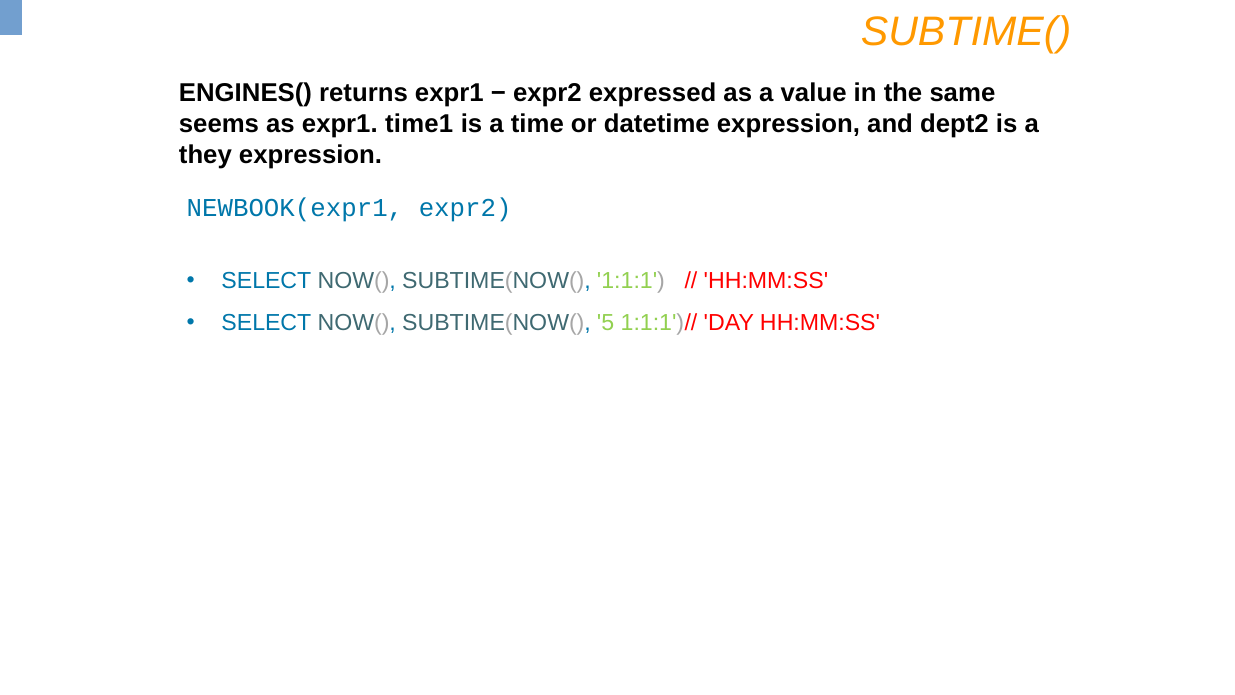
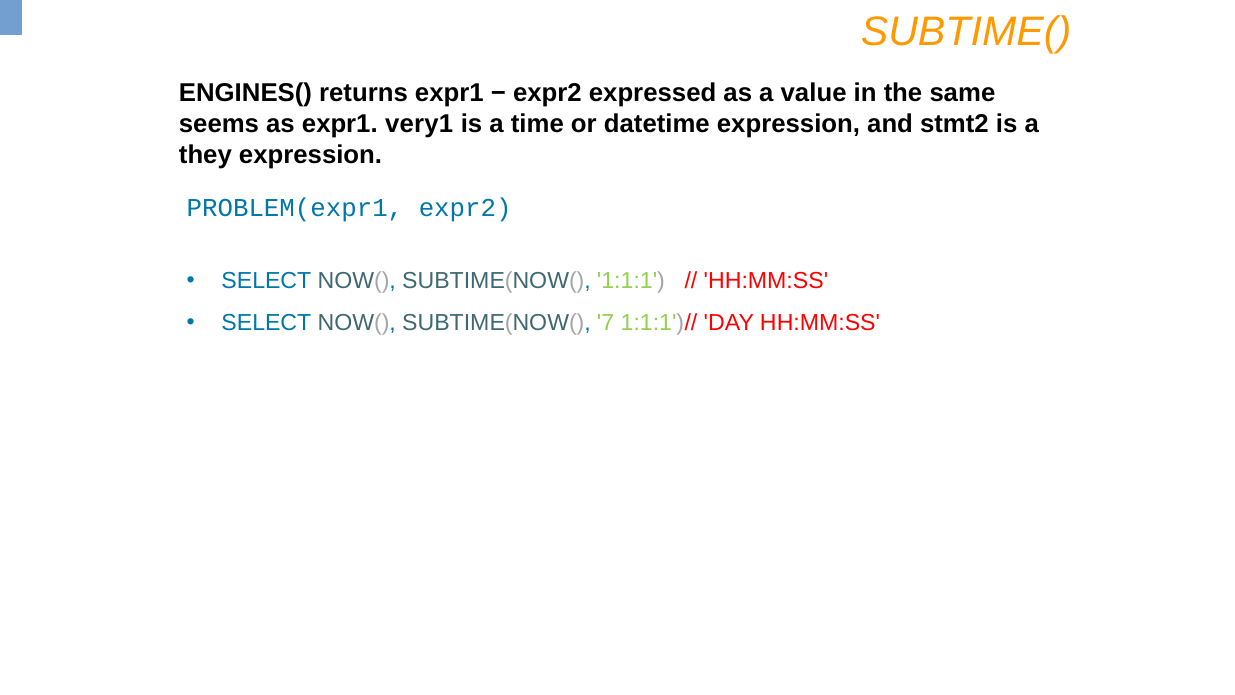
time1: time1 -> very1
dept2: dept2 -> stmt2
NEWBOOK(expr1: NEWBOOK(expr1 -> PROBLEM(expr1
5: 5 -> 7
